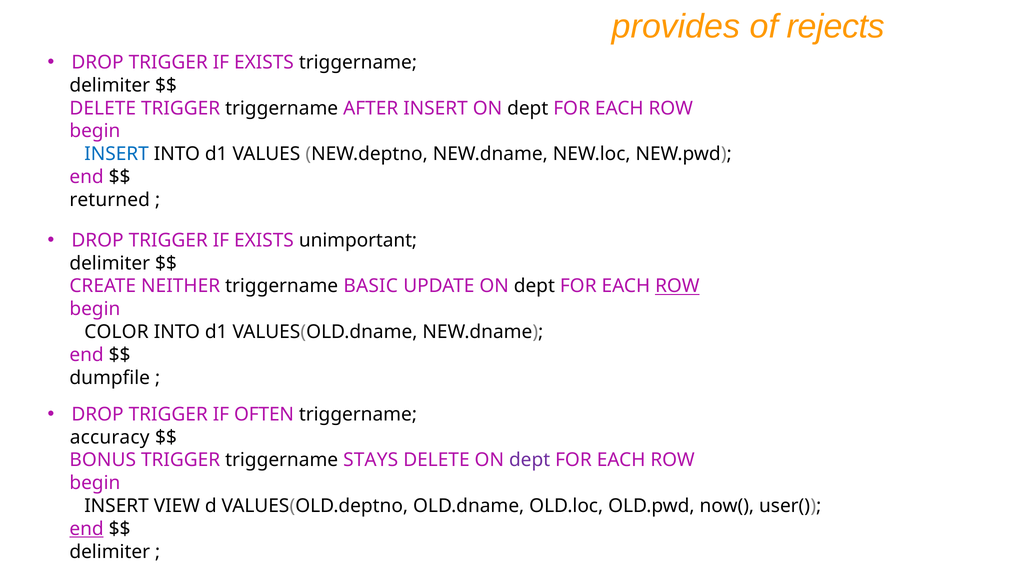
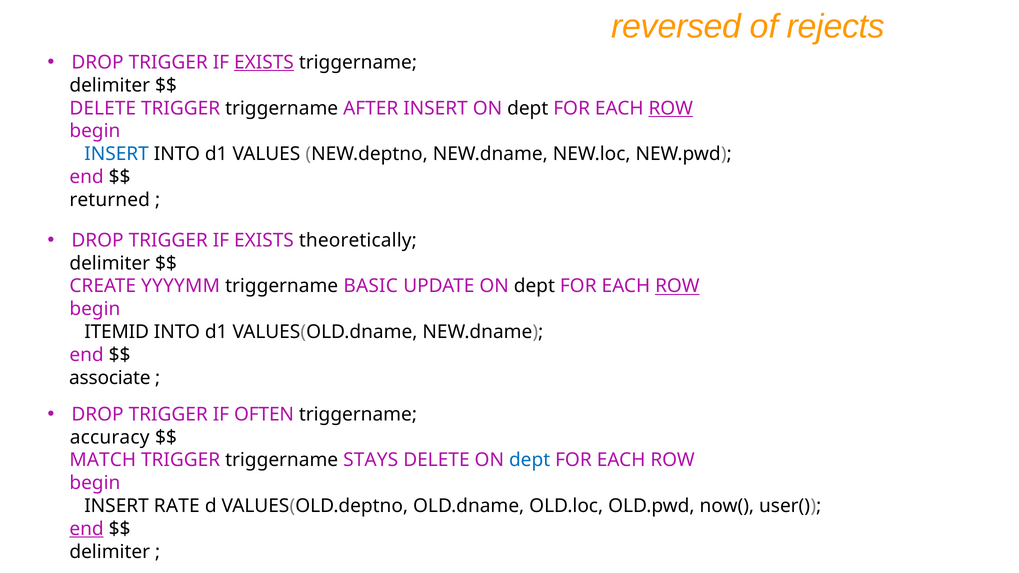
provides: provides -> reversed
EXISTS at (264, 62) underline: none -> present
ROW at (671, 108) underline: none -> present
unimportant: unimportant -> theoretically
NEITHER: NEITHER -> YYYYMM
COLOR: COLOR -> ITEMID
dumpfile: dumpfile -> associate
BONUS: BONUS -> MATCH
dept at (530, 460) colour: purple -> blue
VIEW: VIEW -> RATE
